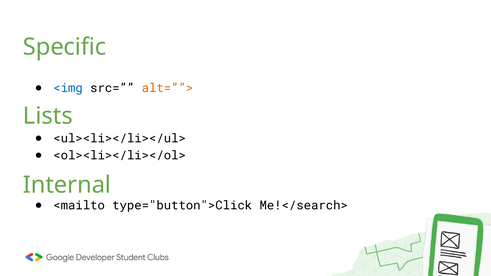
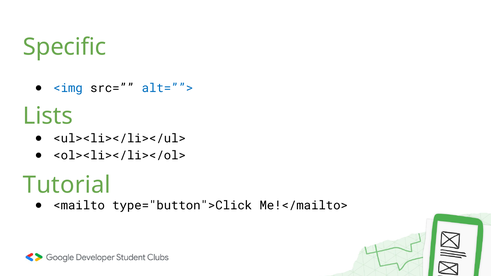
alt=””> colour: orange -> blue
Internal: Internal -> Tutorial
Me!</search>: Me!</search> -> Me!</mailto>
